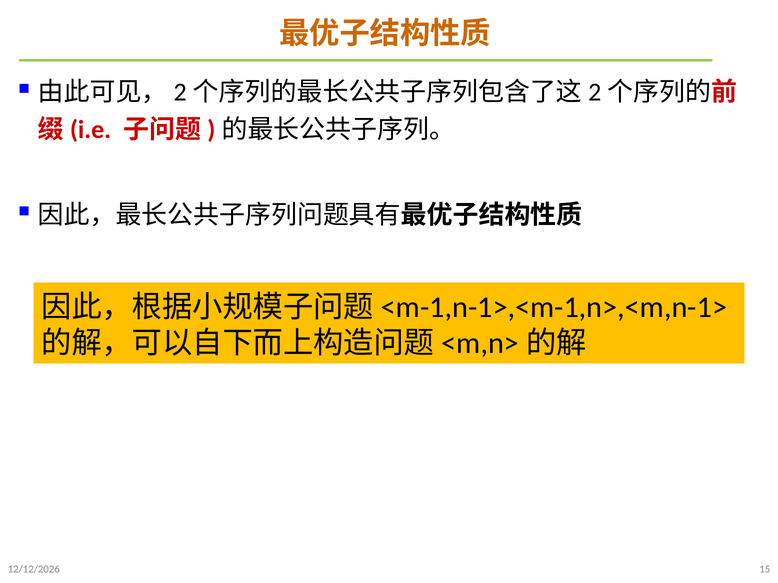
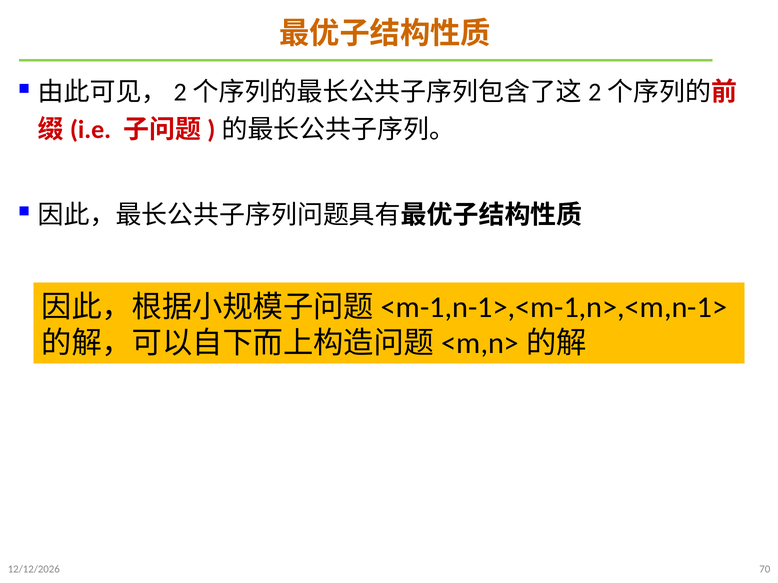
15: 15 -> 70
